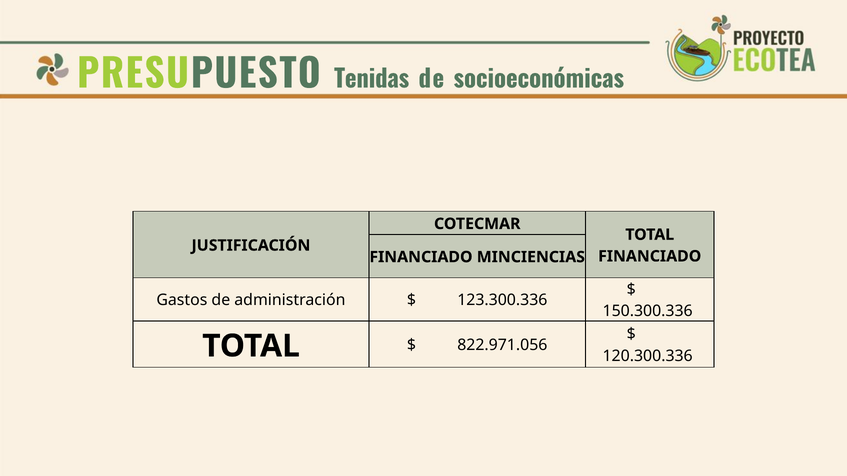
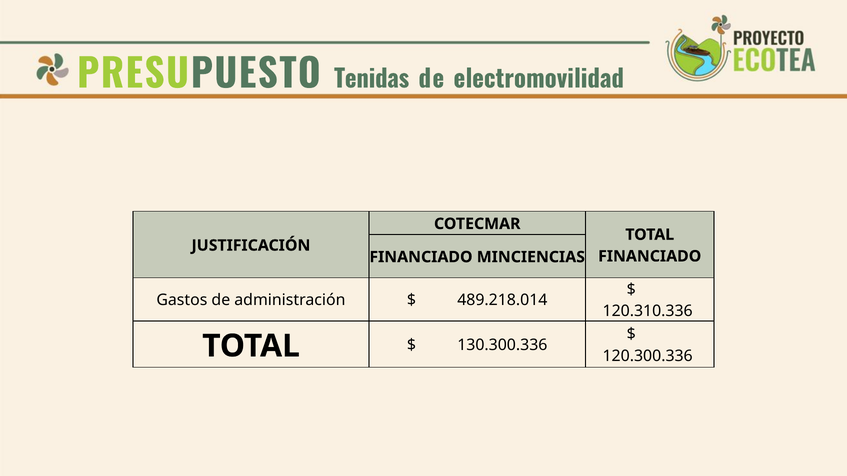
socioeconómicas: socioeconómicas -> electromovilidad
123.300.336: 123.300.336 -> 489.218.014
150.300.336: 150.300.336 -> 120.310.336
822.971.056: 822.971.056 -> 130.300.336
